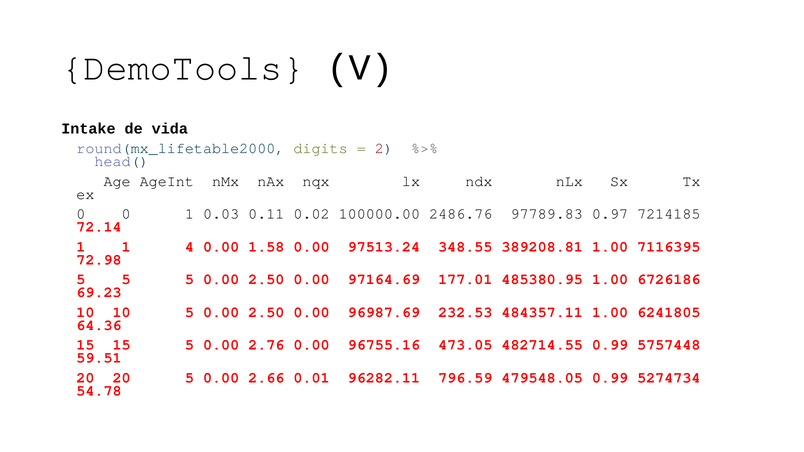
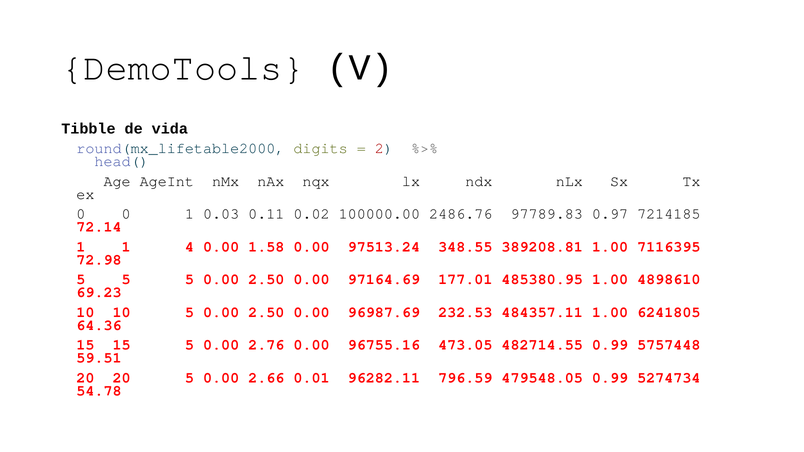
Intake: Intake -> Tibble
6726186: 6726186 -> 4898610
